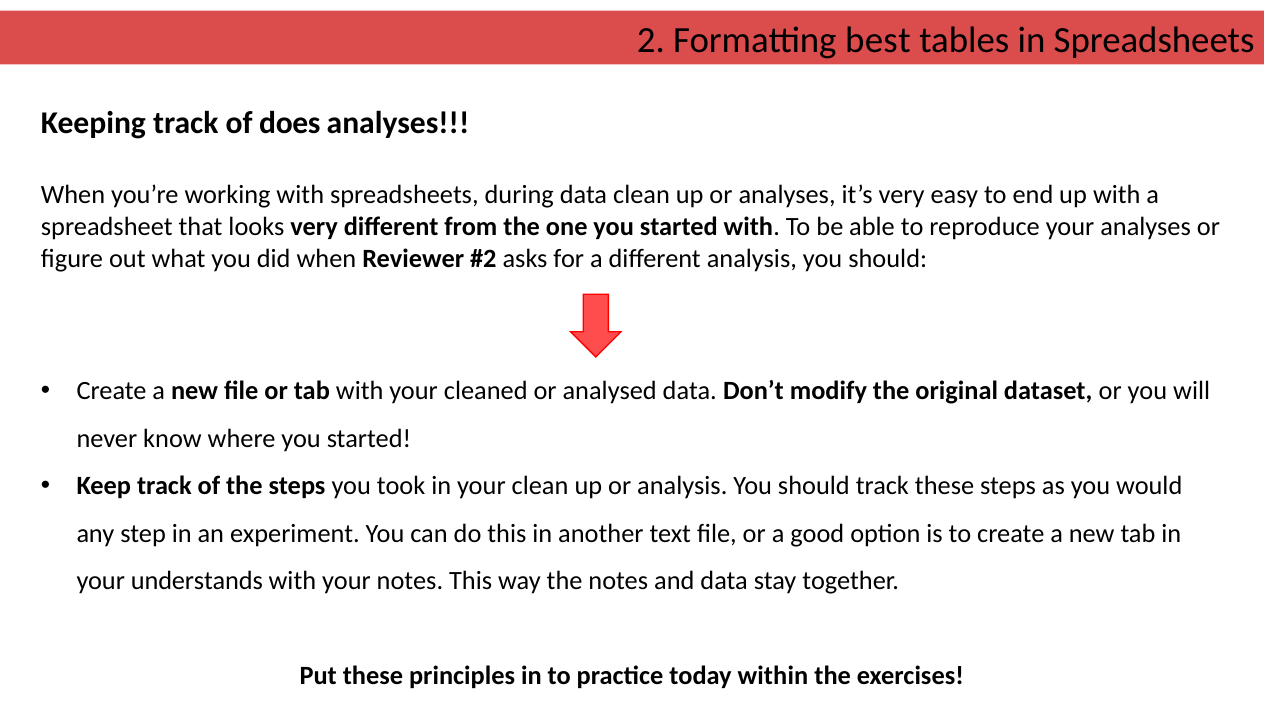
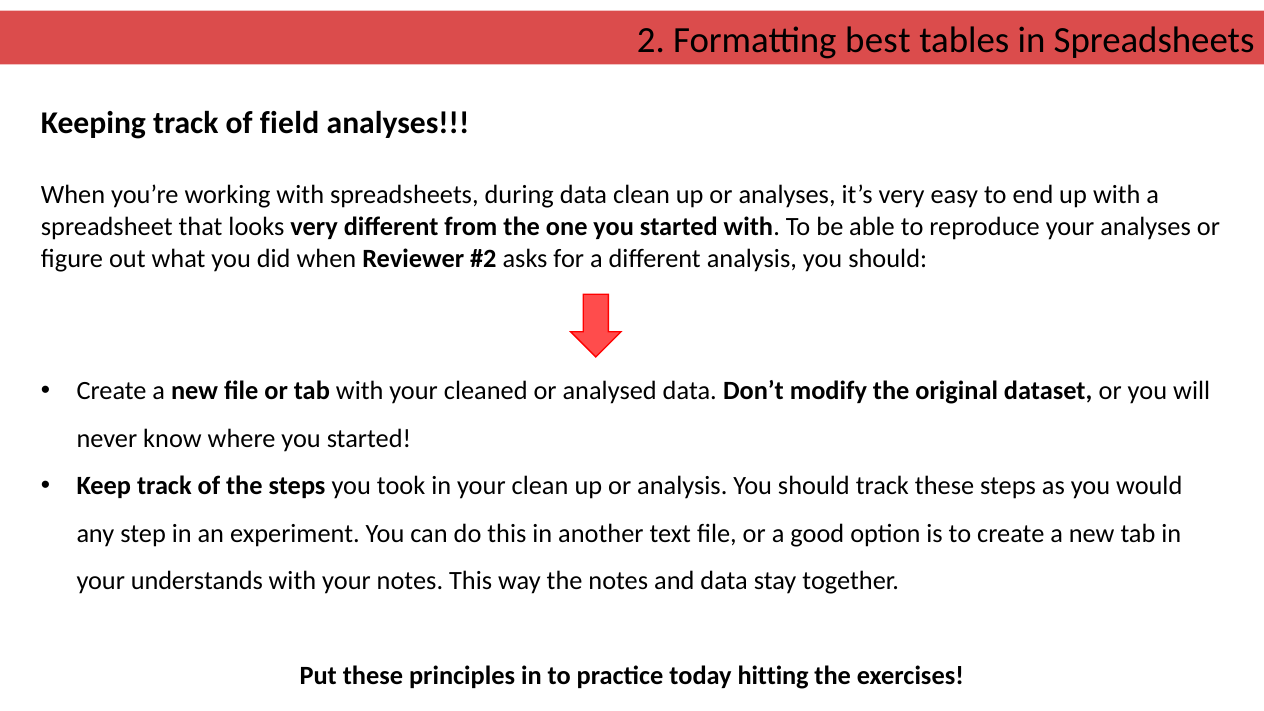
does: does -> field
within: within -> hitting
